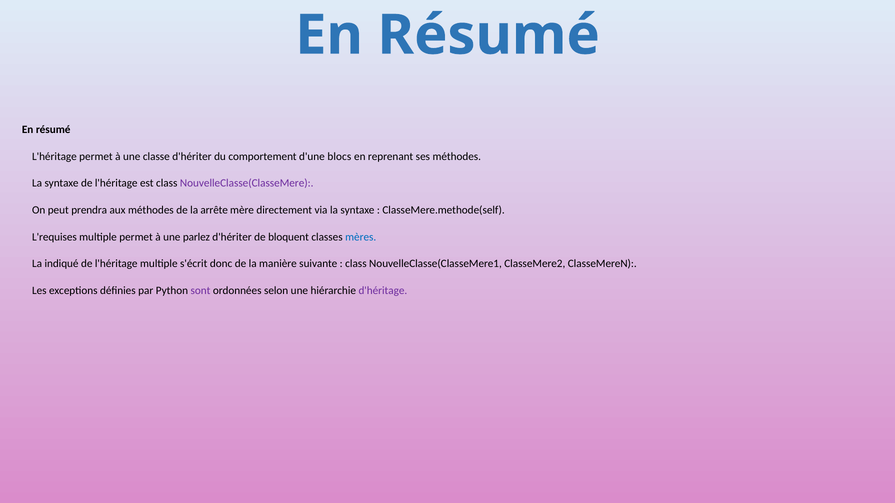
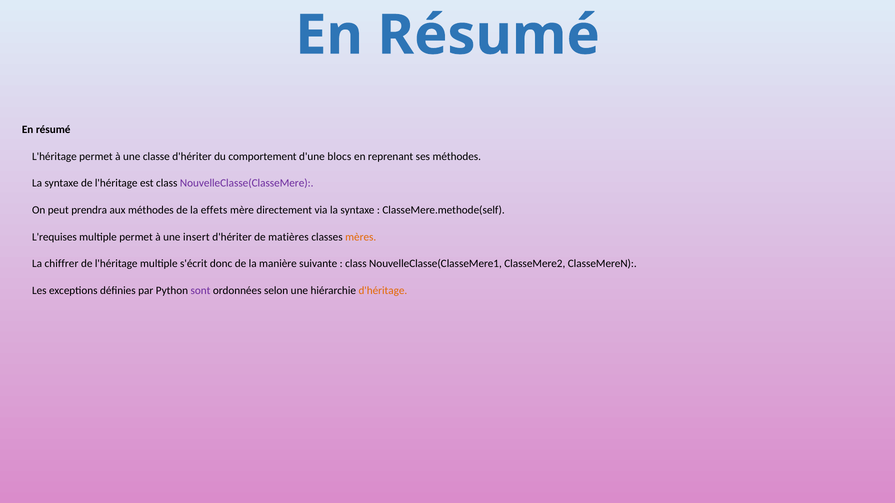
arrête: arrête -> effets
parlez: parlez -> insert
bloquent: bloquent -> matières
mères colour: blue -> orange
indiqué: indiqué -> chiffrer
d'héritage colour: purple -> orange
